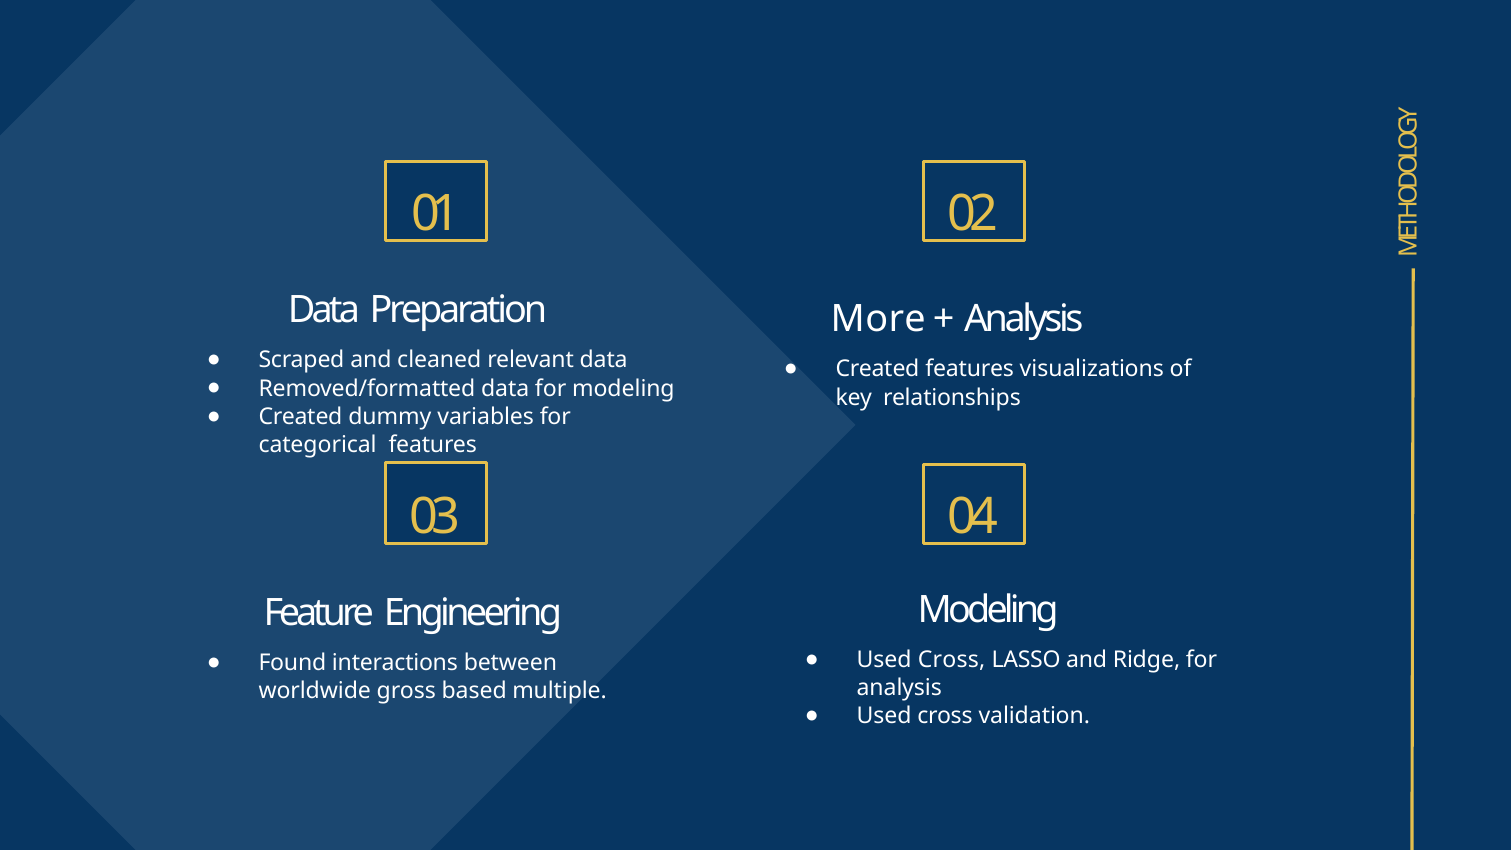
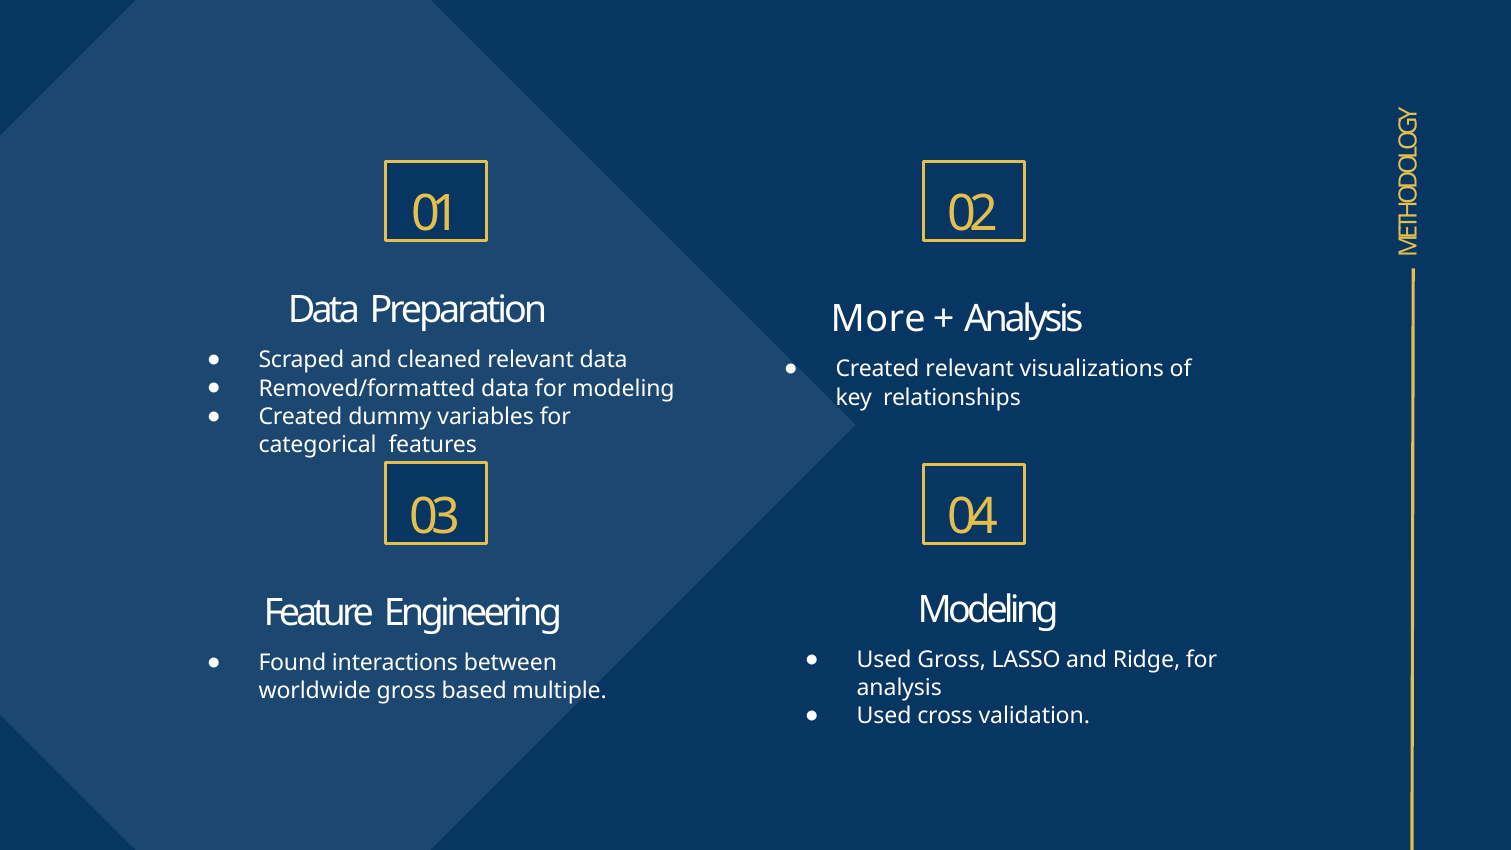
Created features: features -> relevant
Cross at (952, 660): Cross -> Gross
